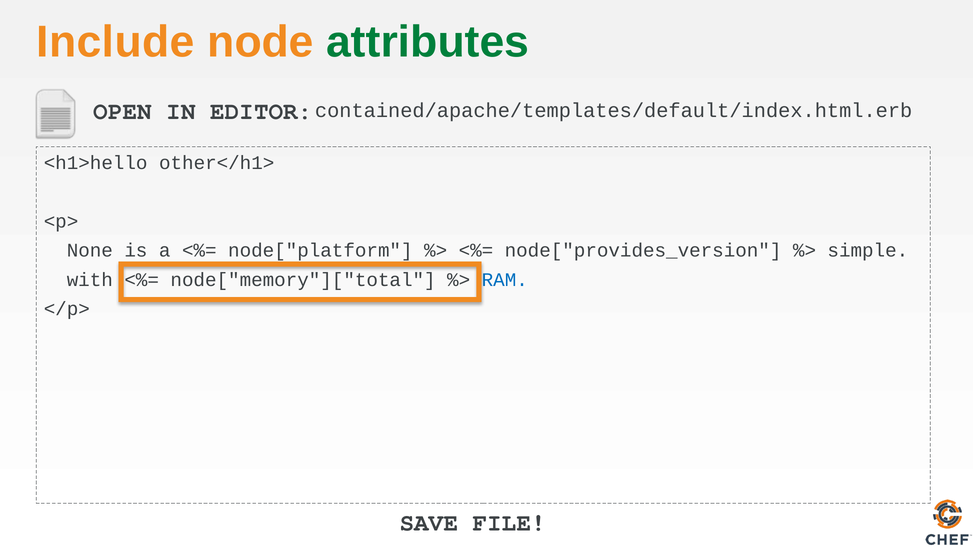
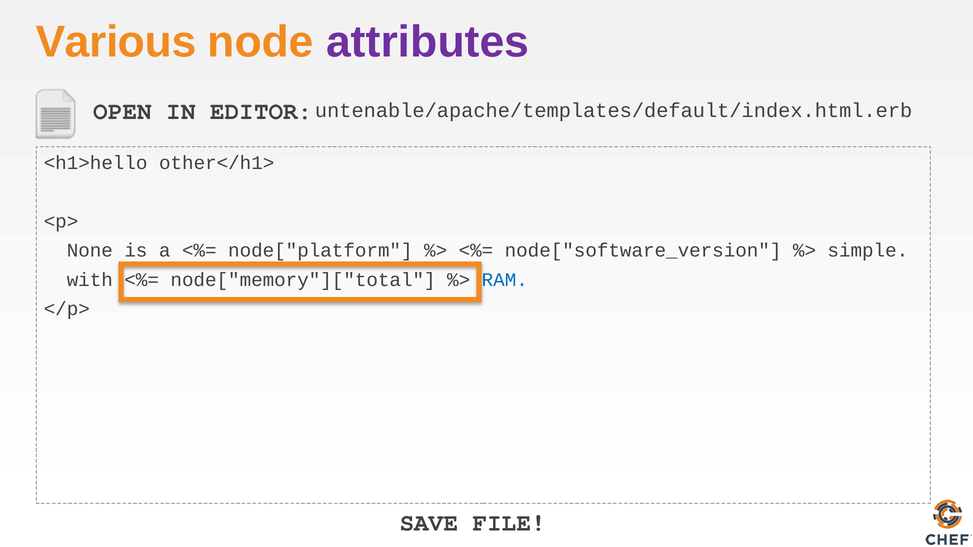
Include: Include -> Various
attributes colour: green -> purple
contained/apache/templates/default/index.html.erb: contained/apache/templates/default/index.html.erb -> untenable/apache/templates/default/index.html.erb
node["provides_version: node["provides_version -> node["software_version
